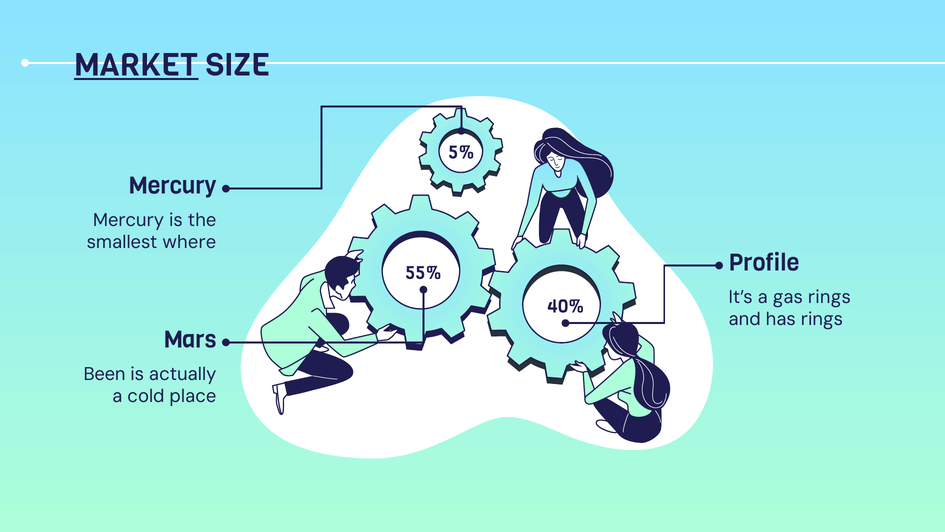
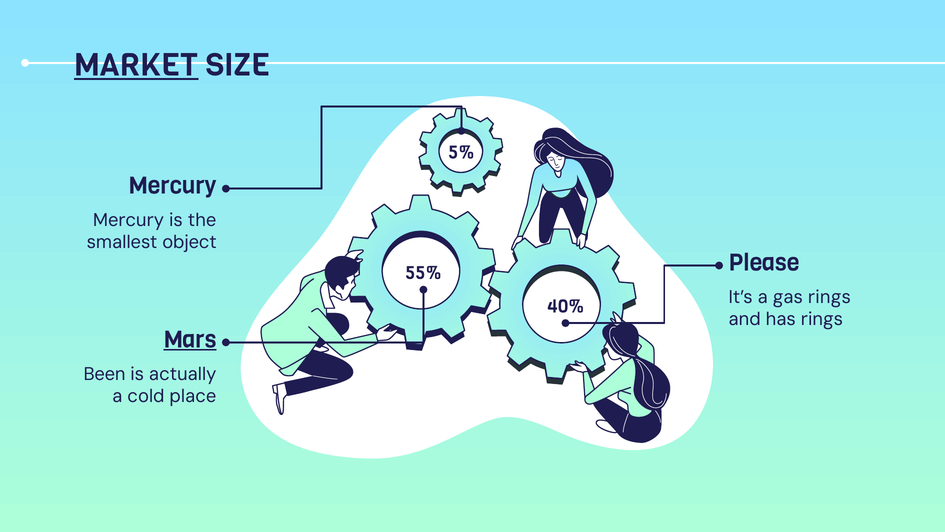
where: where -> object
Profile: Profile -> Please
Mars underline: none -> present
